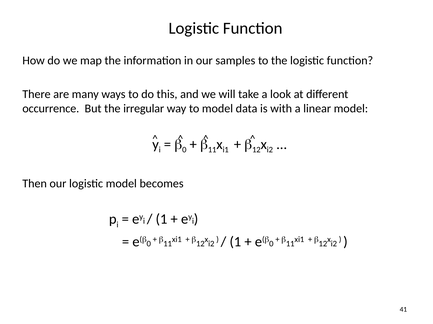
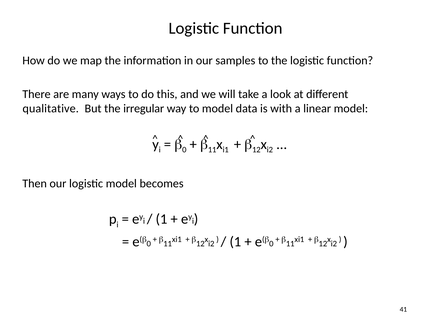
occurrence: occurrence -> qualitative
